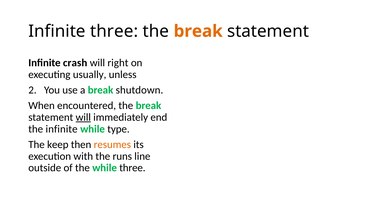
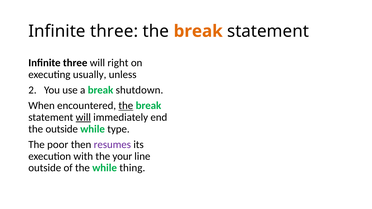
crash at (75, 63): crash -> three
the at (126, 106) underline: none -> present
the infinite: infinite -> outside
keep: keep -> poor
resumes colour: orange -> purple
runs: runs -> your
while three: three -> thing
